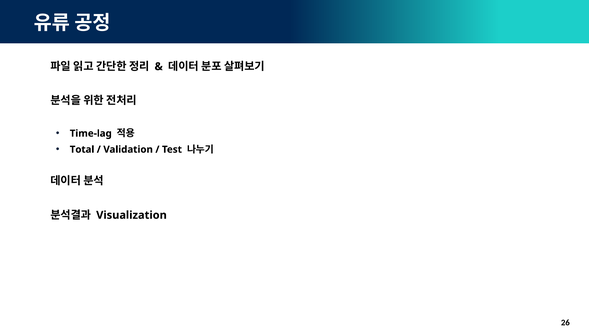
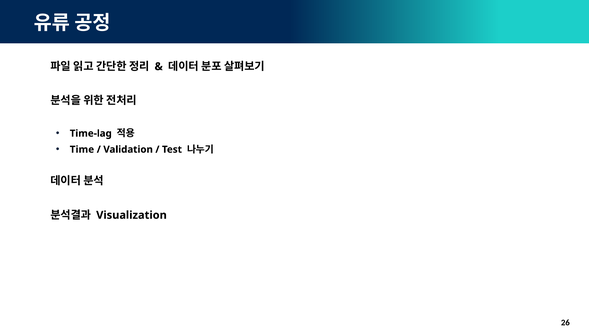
Total: Total -> Time
